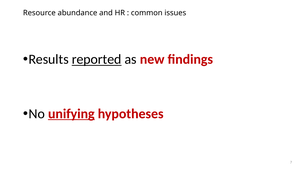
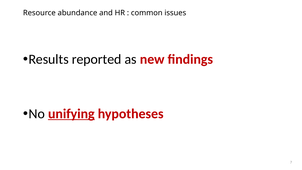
reported underline: present -> none
